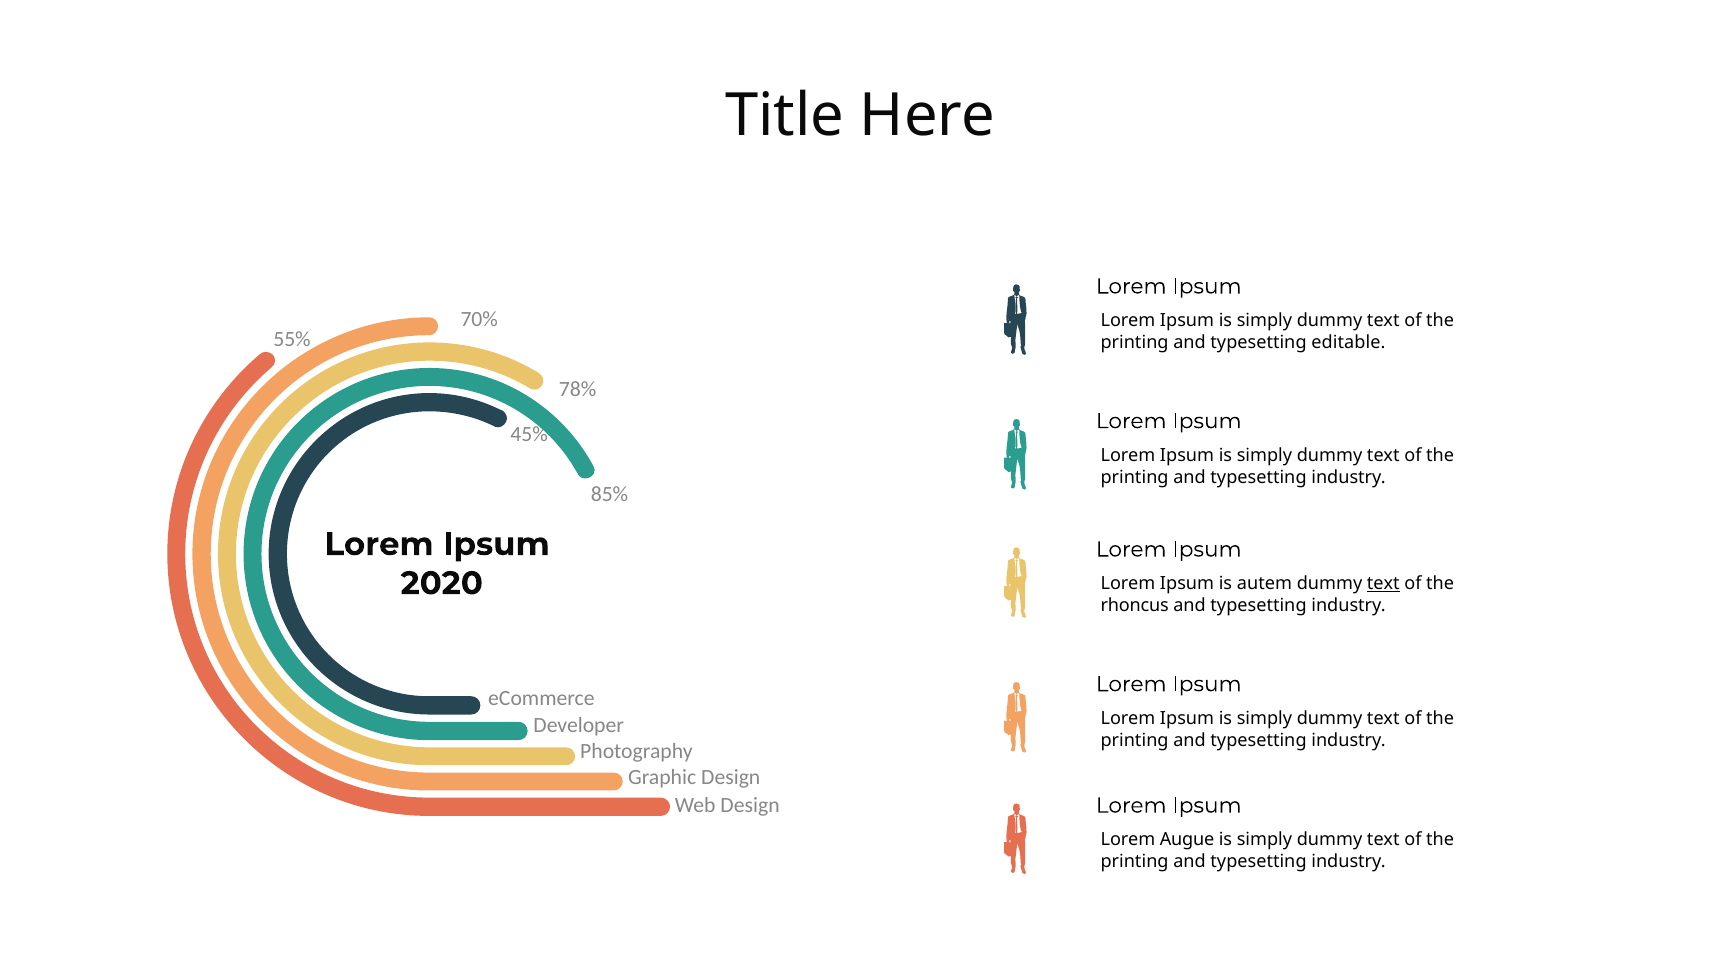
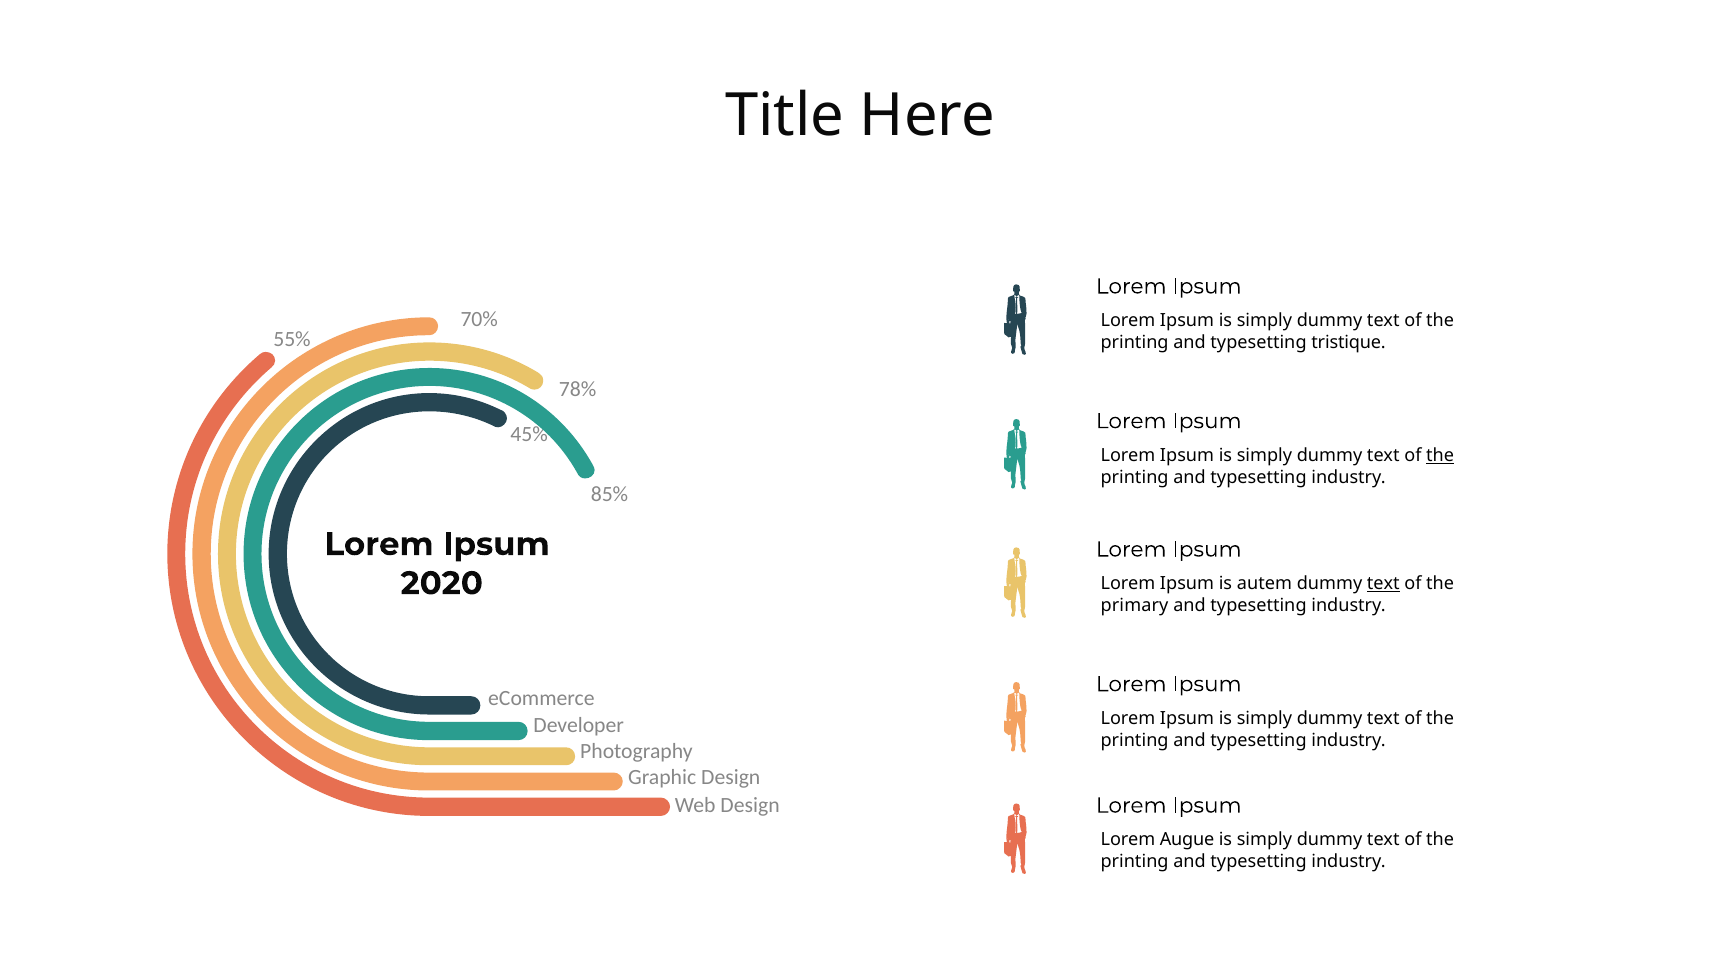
editable: editable -> tristique
the at (1440, 455) underline: none -> present
rhoncus: rhoncus -> primary
